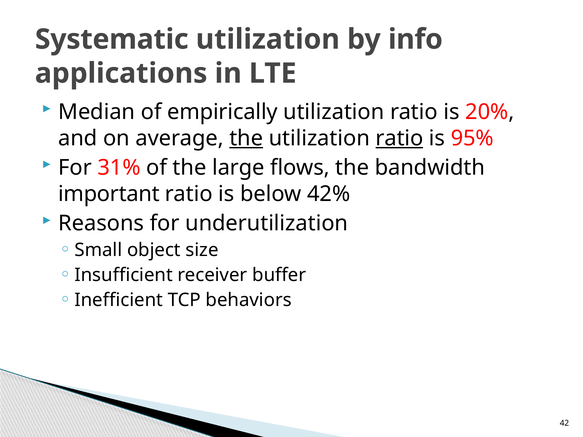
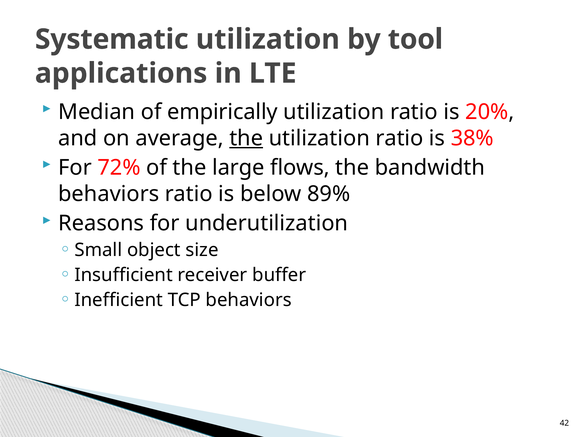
info: info -> tool
ratio at (399, 138) underline: present -> none
95%: 95% -> 38%
31%: 31% -> 72%
important at (109, 194): important -> behaviors
42%: 42% -> 89%
